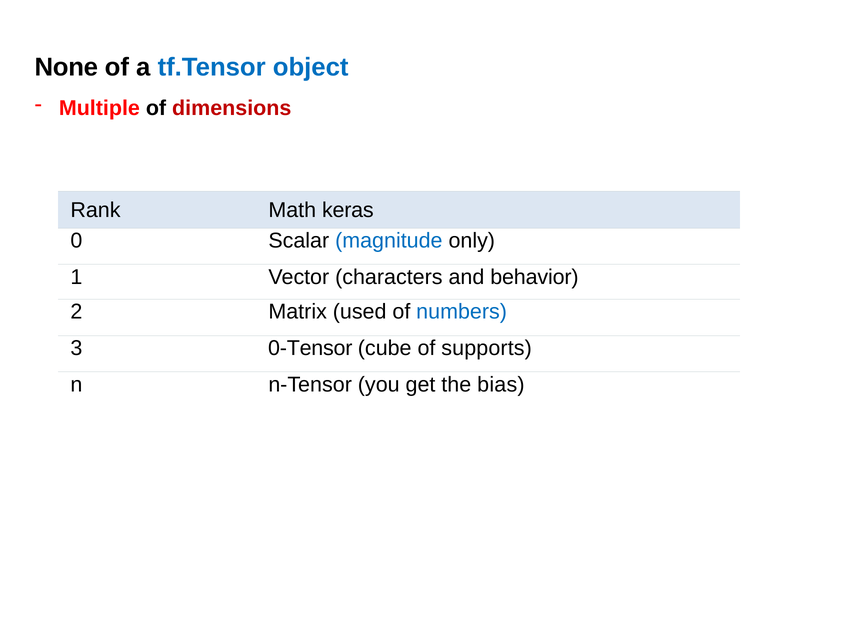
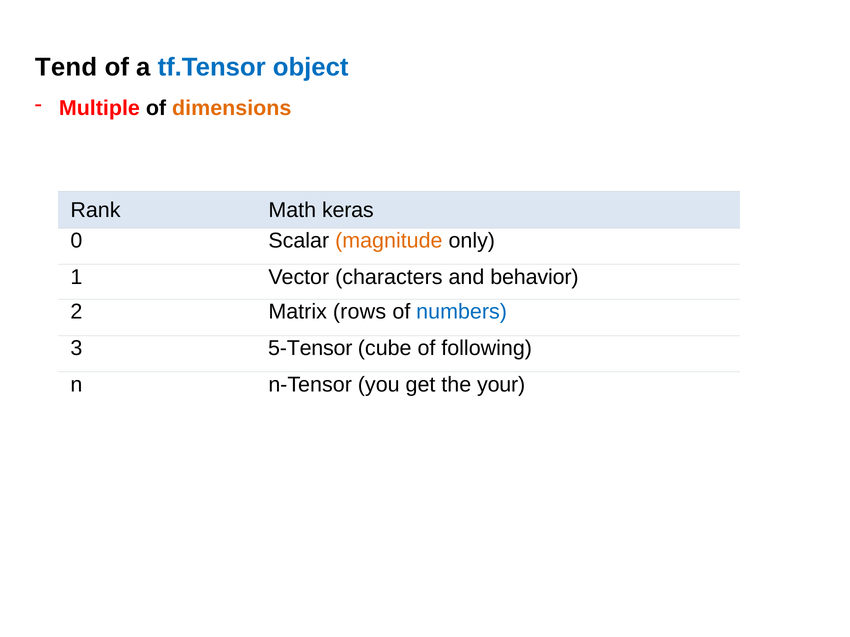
None: None -> Tend
dimensions colour: red -> orange
magnitude colour: blue -> orange
used: used -> rows
0-Tensor: 0-Tensor -> 5-Tensor
supports: supports -> following
bias: bias -> your
